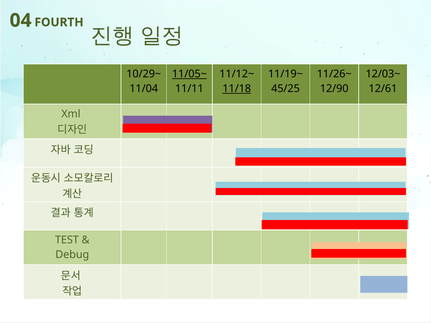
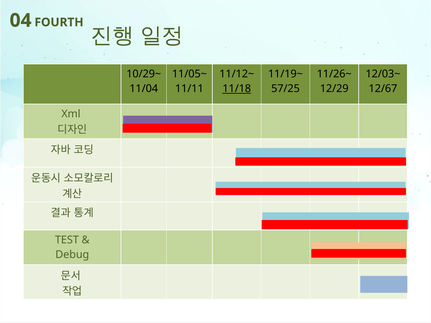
11/05~ underline: present -> none
45/25: 45/25 -> 57/25
12/90: 12/90 -> 12/29
12/61: 12/61 -> 12/67
